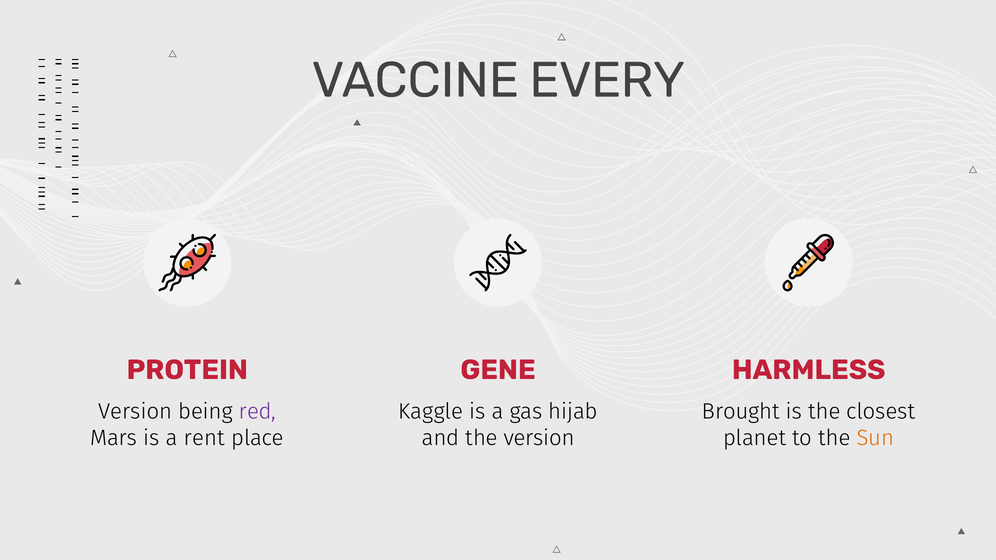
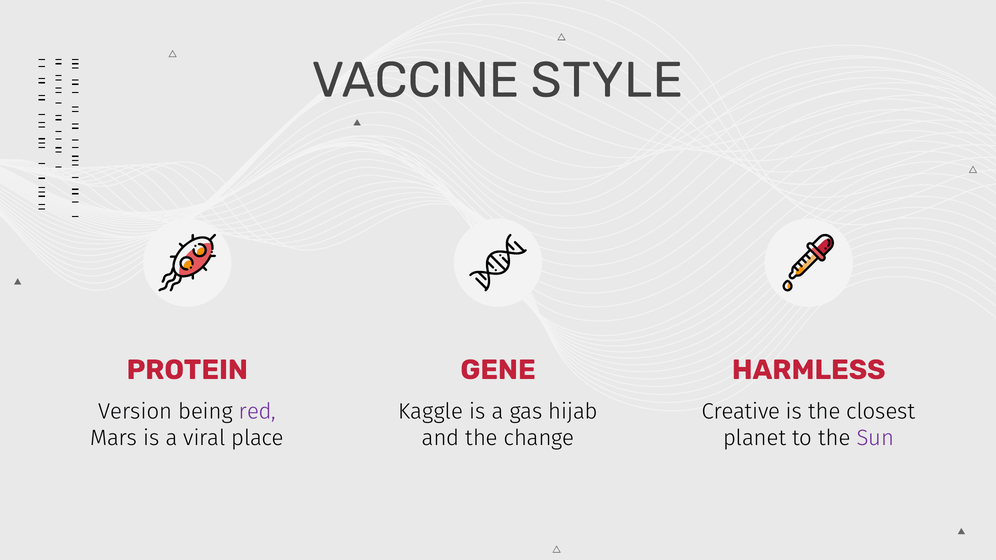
EVERY: EVERY -> STYLE
Brought: Brought -> Creative
rent: rent -> viral
the version: version -> change
Sun colour: orange -> purple
